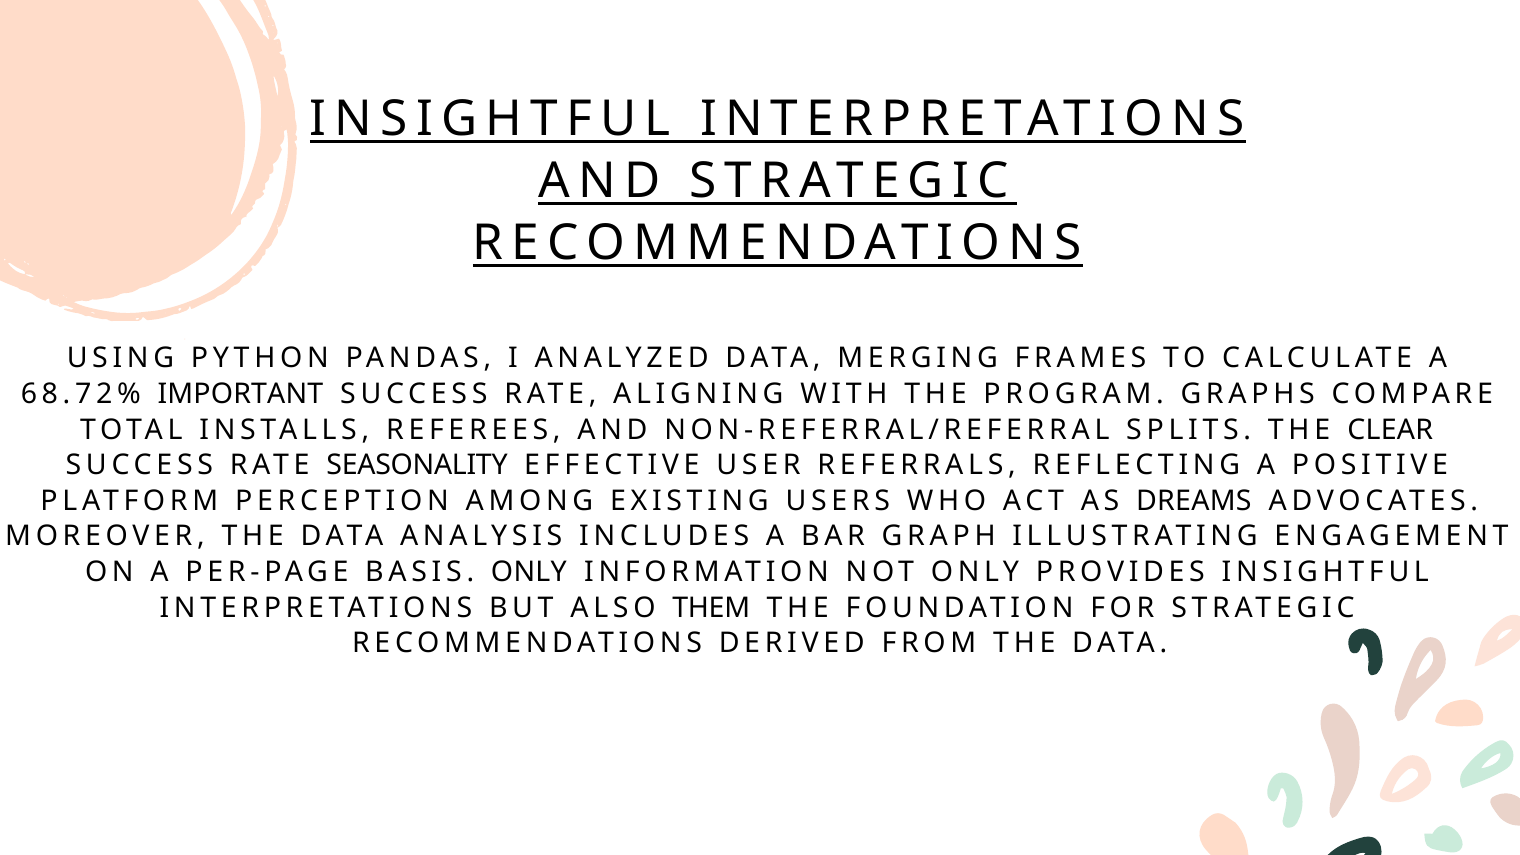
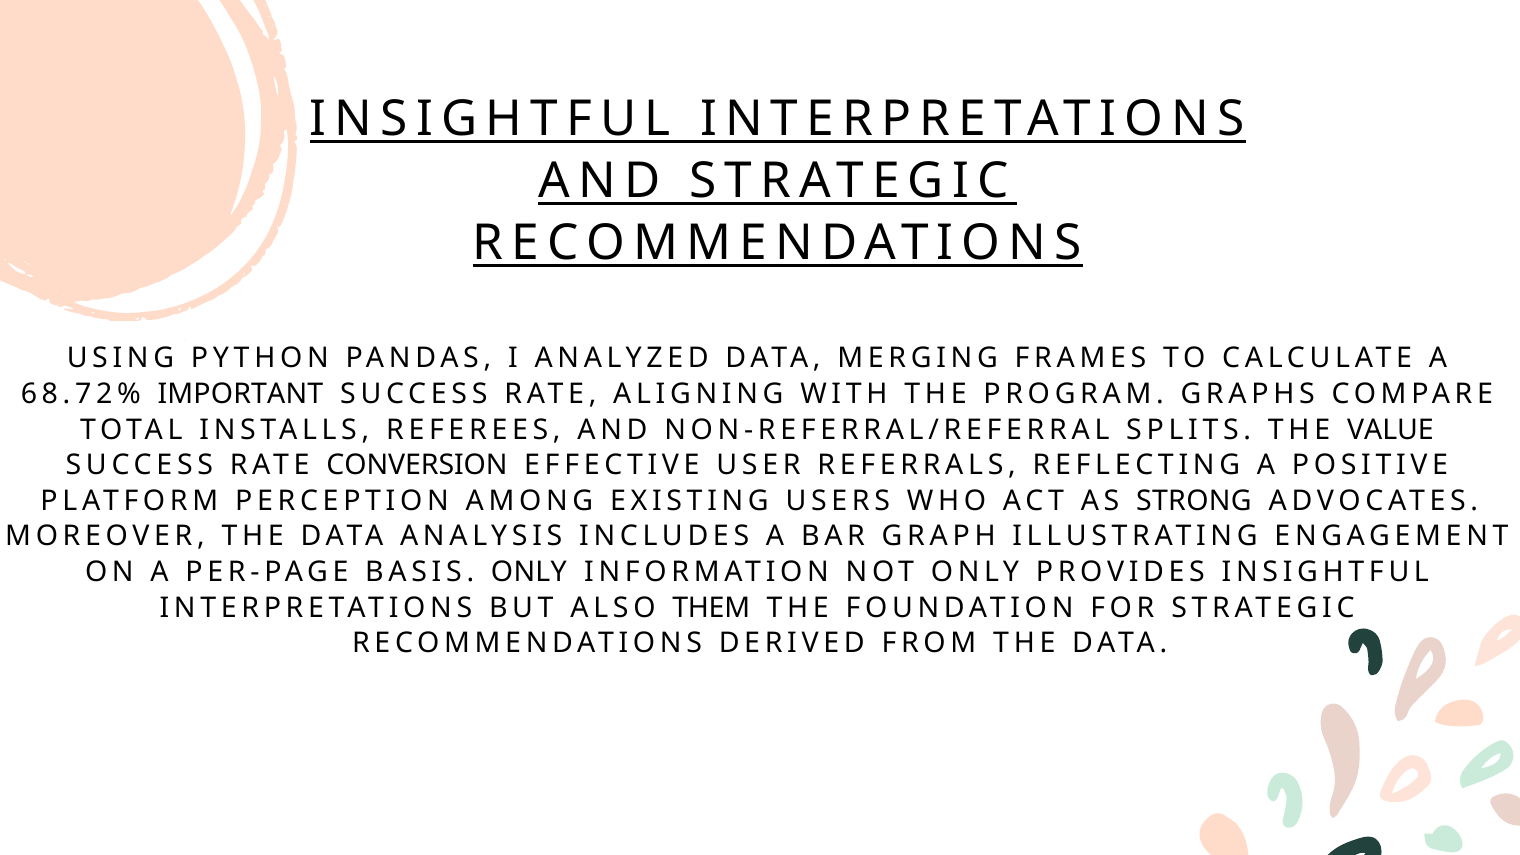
CLEAR: CLEAR -> VALUE
SEASONALITY: SEASONALITY -> CONVERSION
DREAMS: DREAMS -> STRONG
